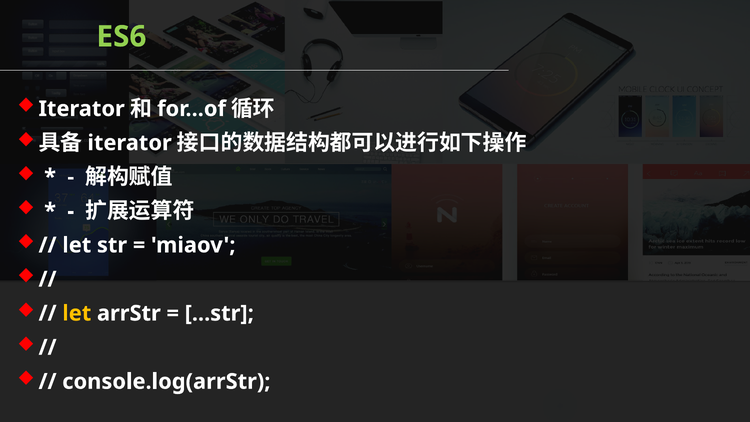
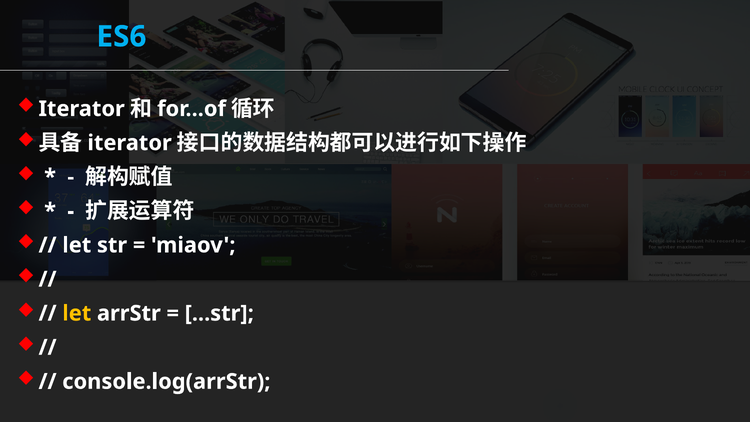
ES6 colour: light green -> light blue
